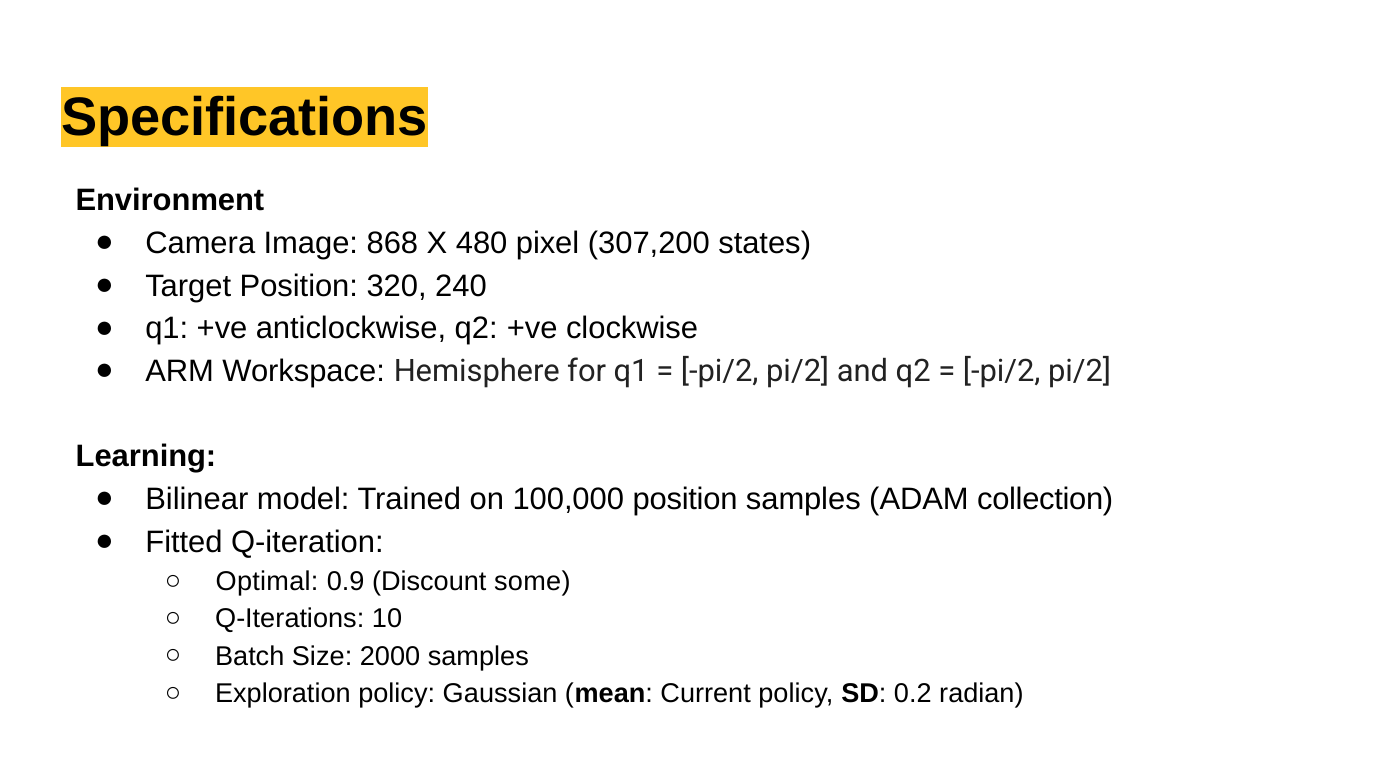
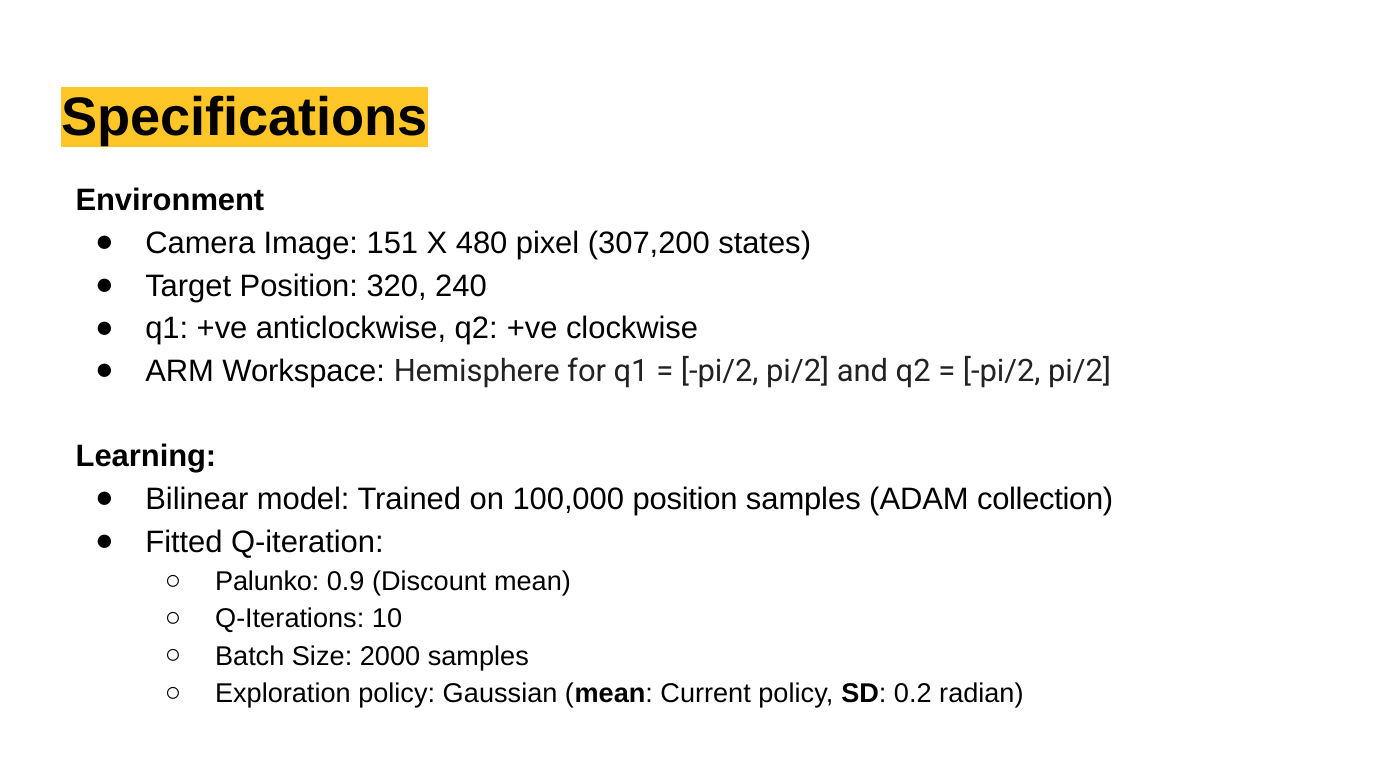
868: 868 -> 151
Optimal: Optimal -> Palunko
Discount some: some -> mean
